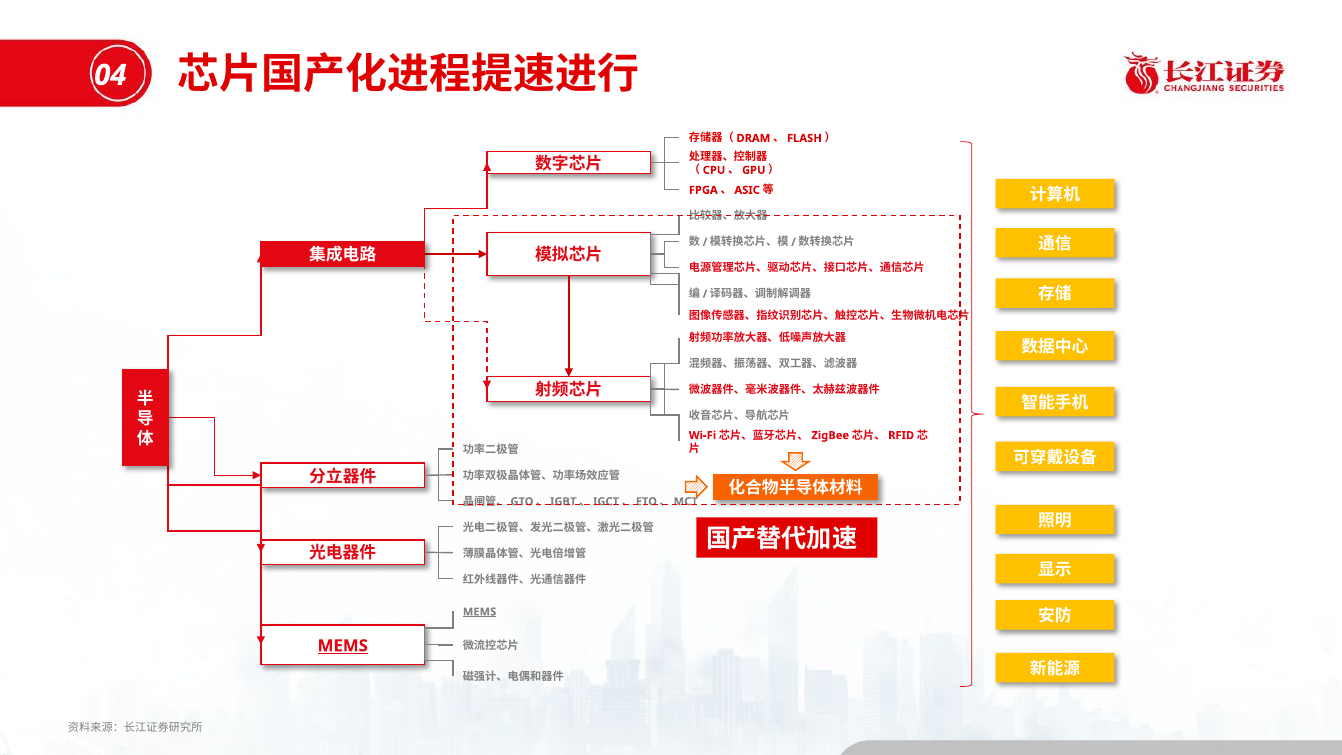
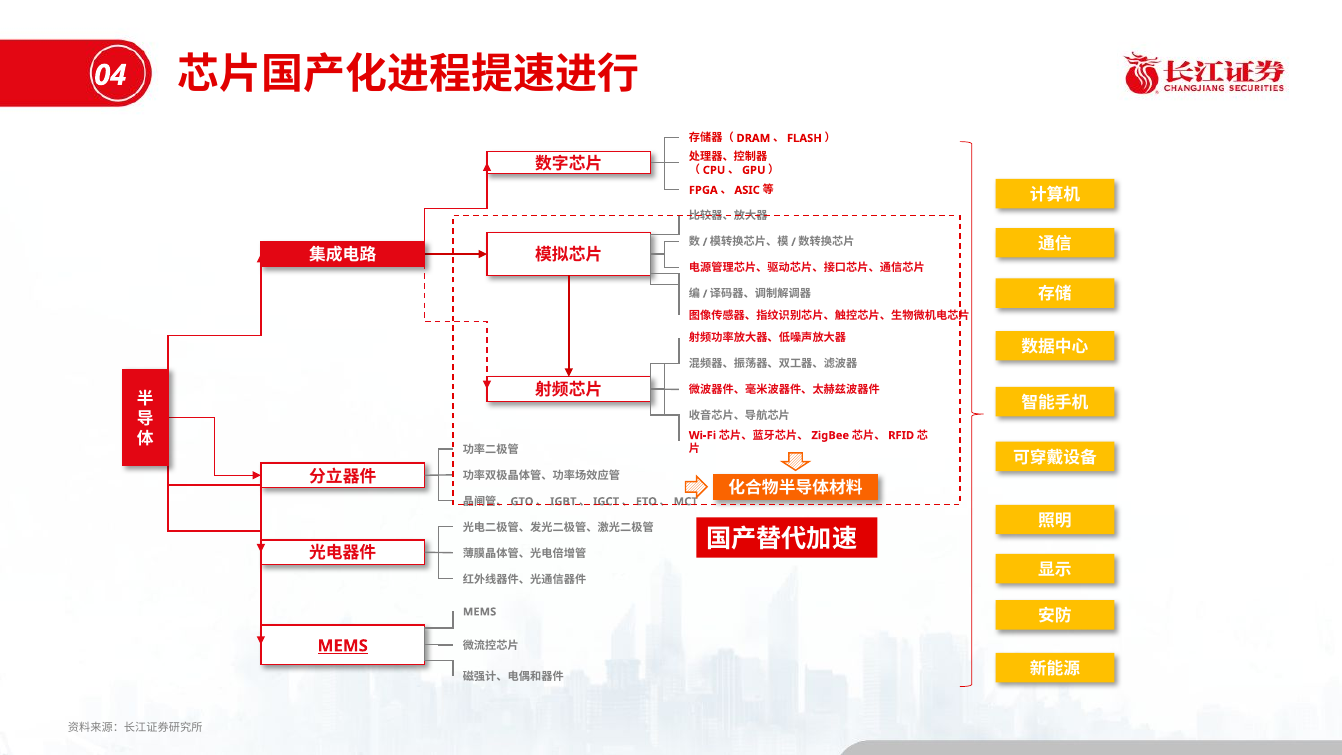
MEMS at (479, 612) underline: present -> none
